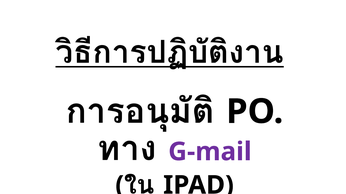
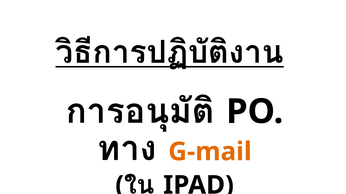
G-mail colour: purple -> orange
